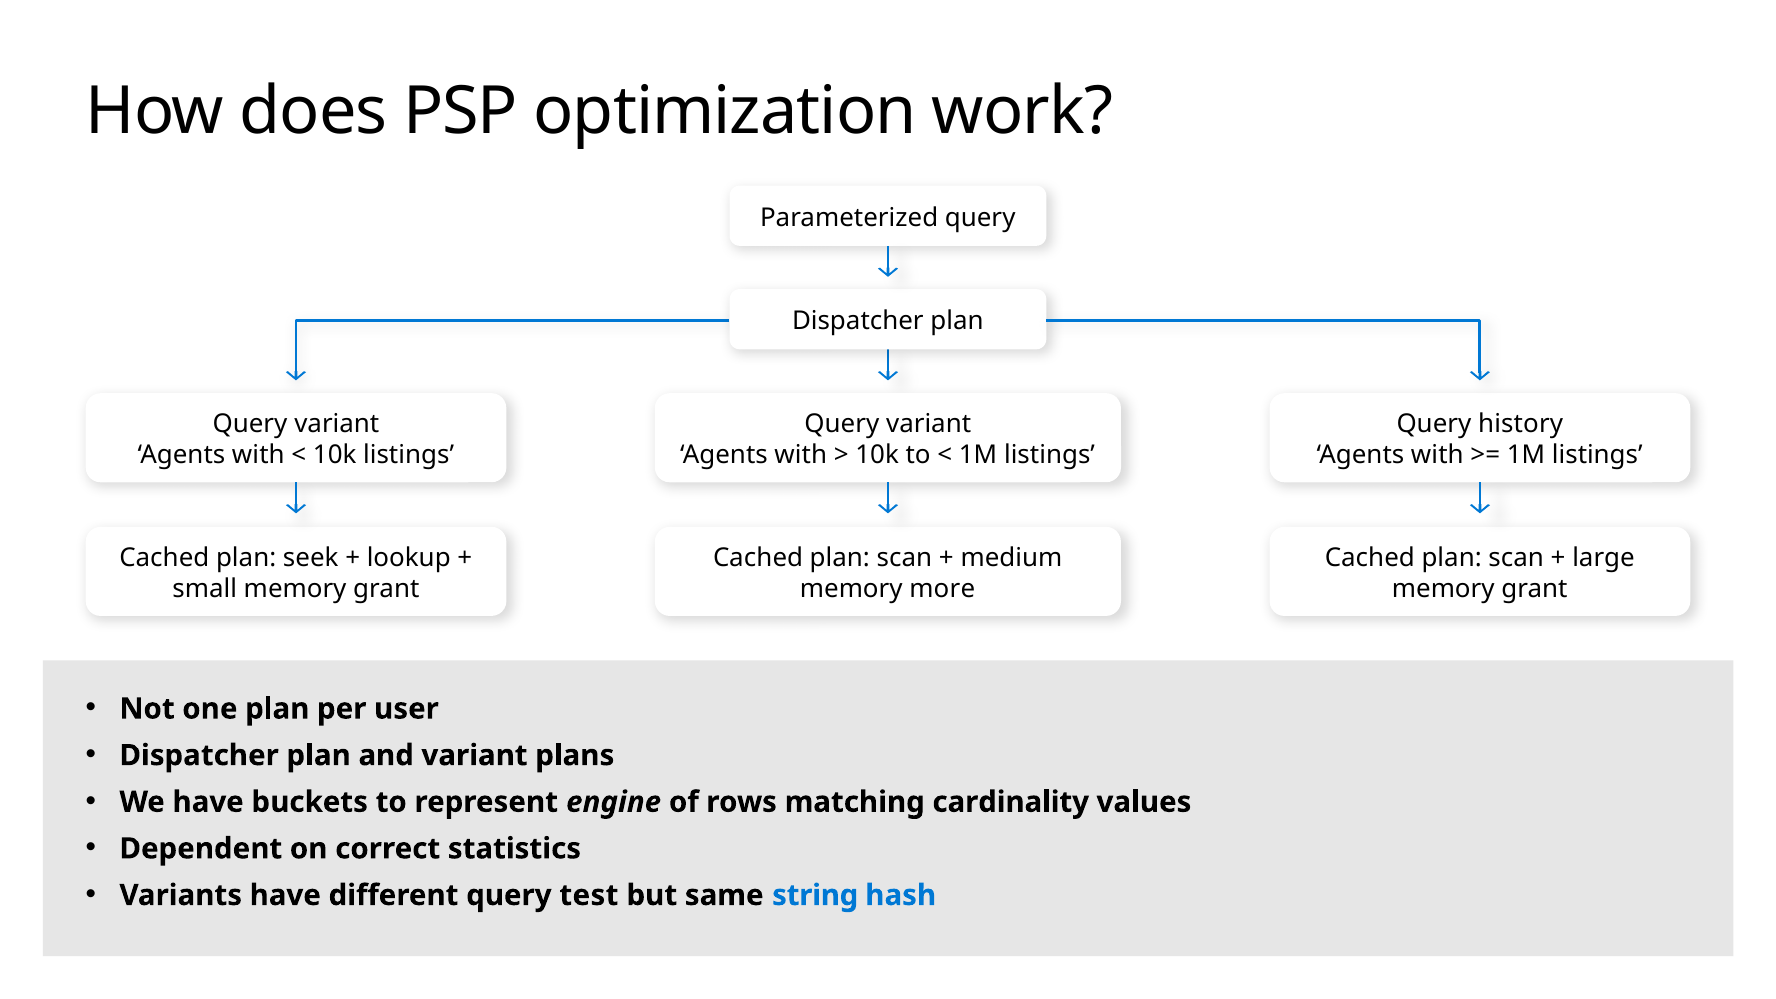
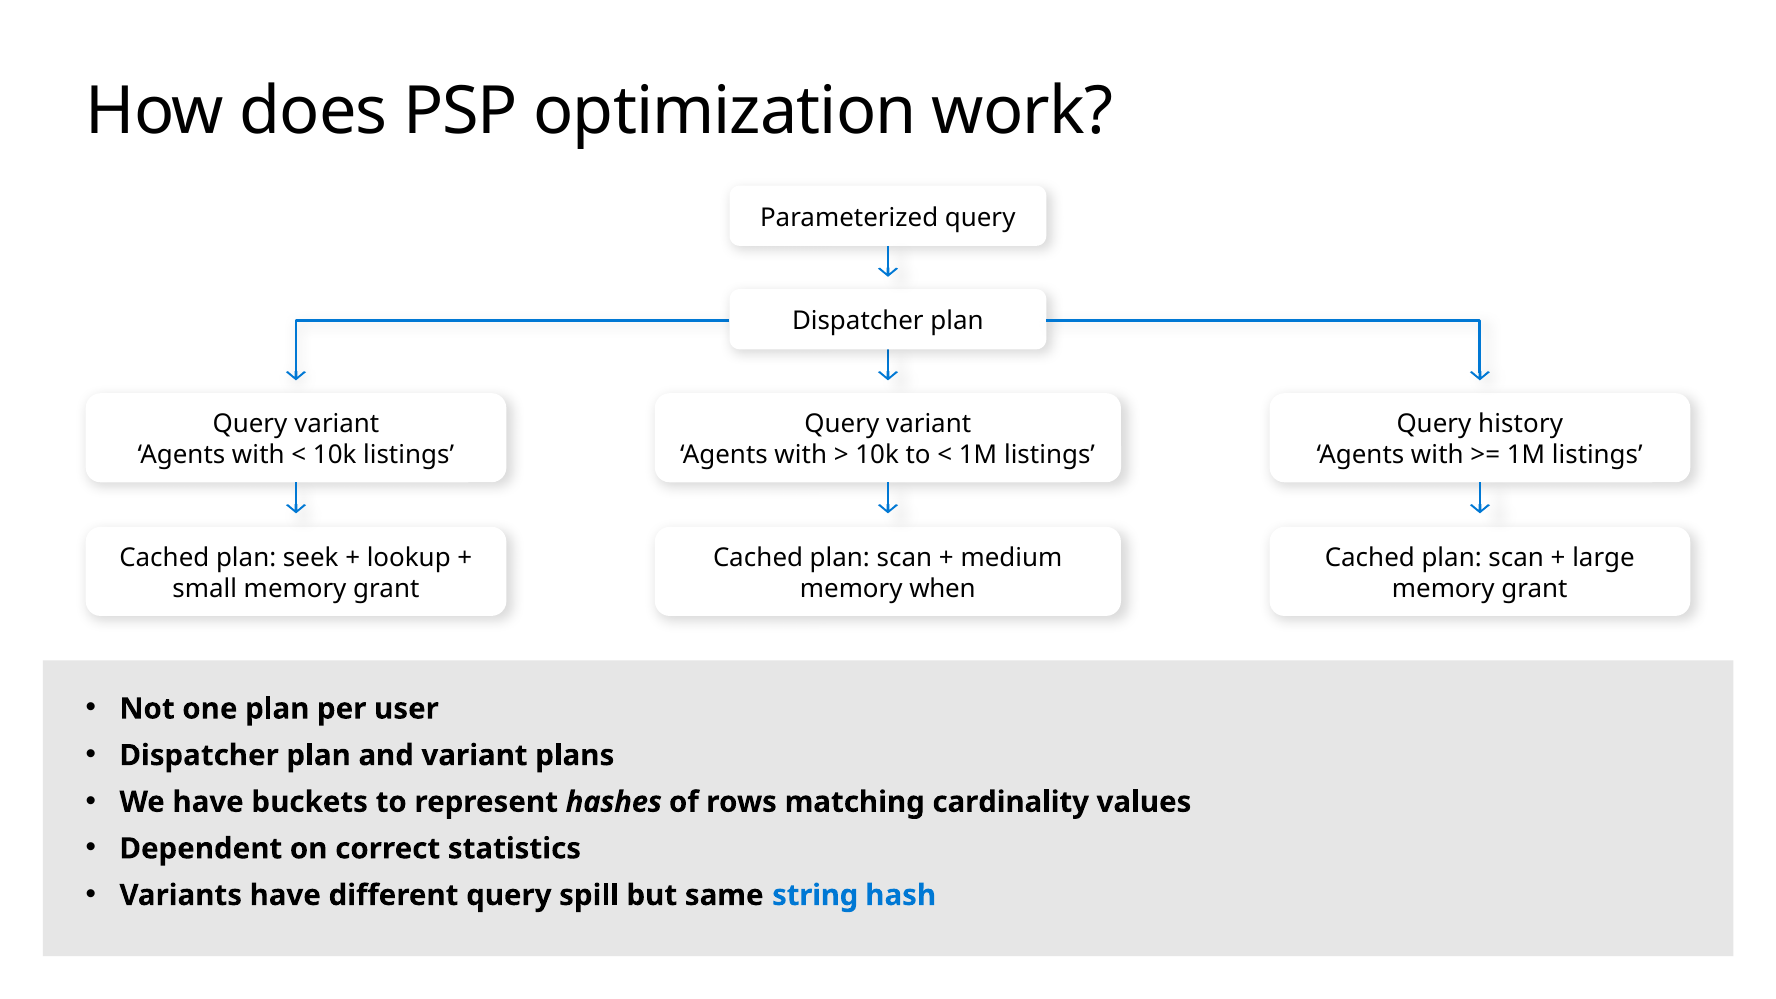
more: more -> when
engine: engine -> hashes
test: test -> spill
